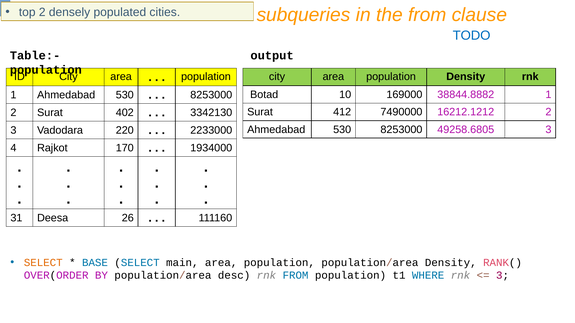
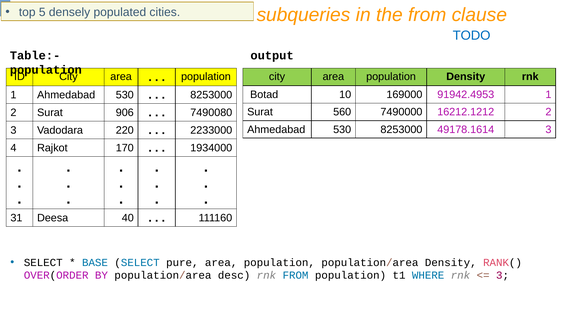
top 2: 2 -> 5
38844.8882: 38844.8882 -> 91942.4953
412: 412 -> 560
402: 402 -> 906
3342130: 3342130 -> 7490080
49258.6805: 49258.6805 -> 49178.1614
26: 26 -> 40
SELECT at (43, 263) colour: orange -> black
main: main -> pure
